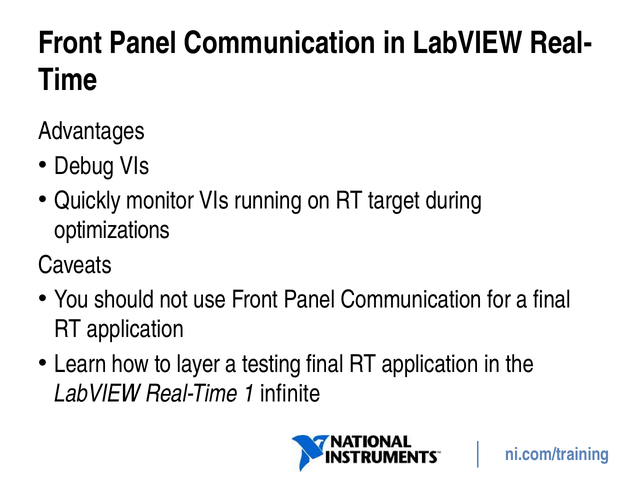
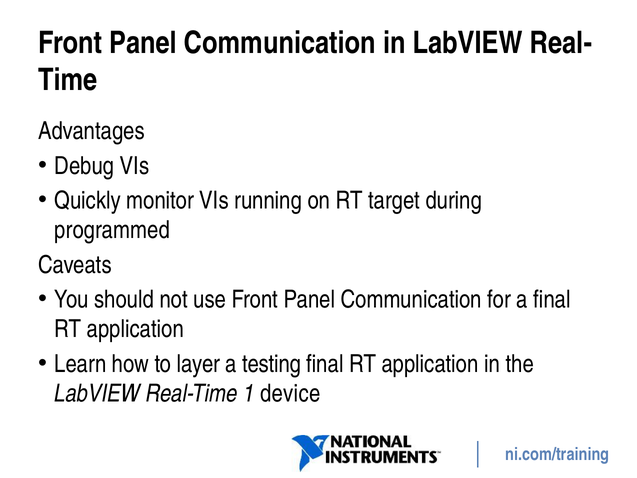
optimizations: optimizations -> programmed
infinite: infinite -> device
